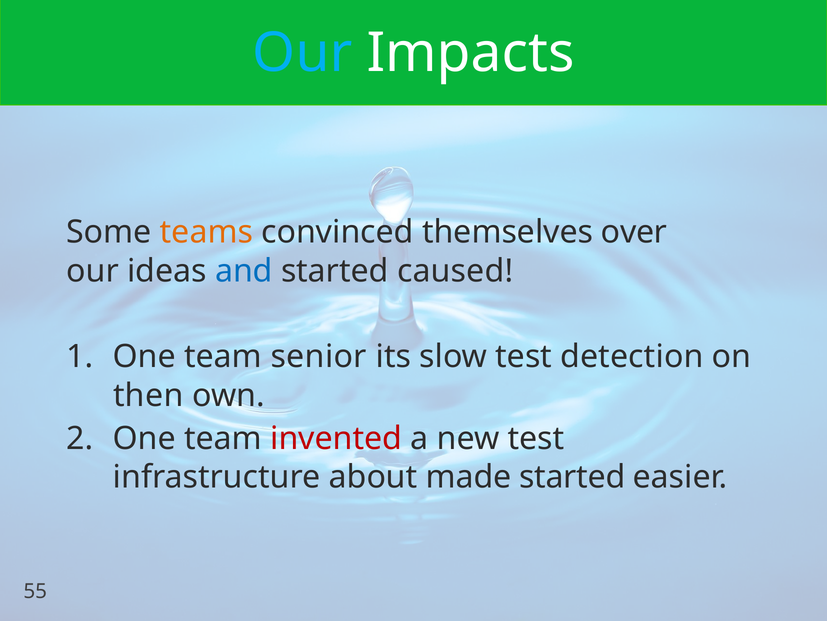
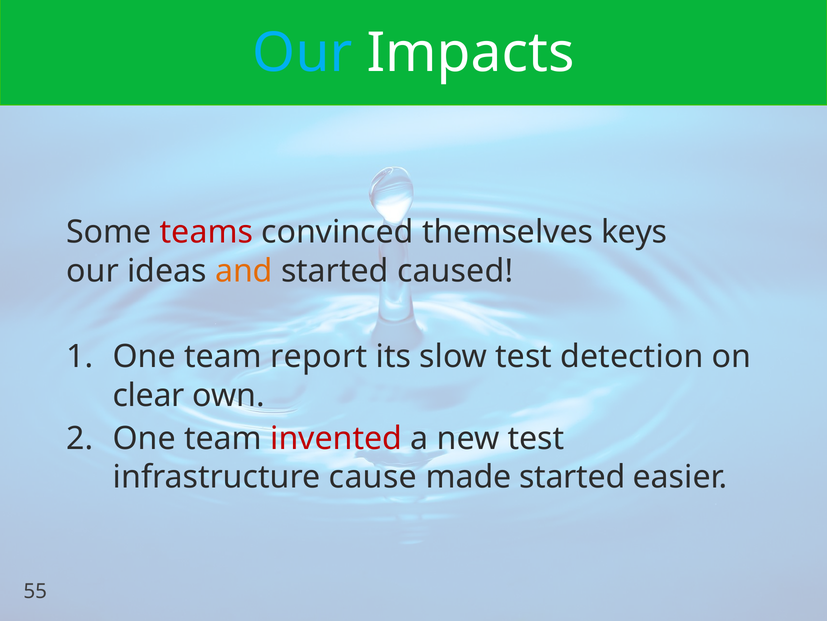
teams colour: orange -> red
over: over -> keys
and colour: blue -> orange
senior: senior -> report
then: then -> clear
about: about -> cause
